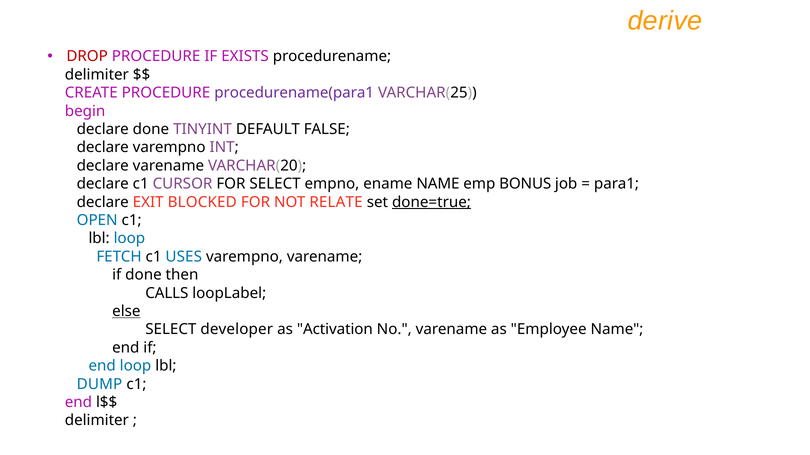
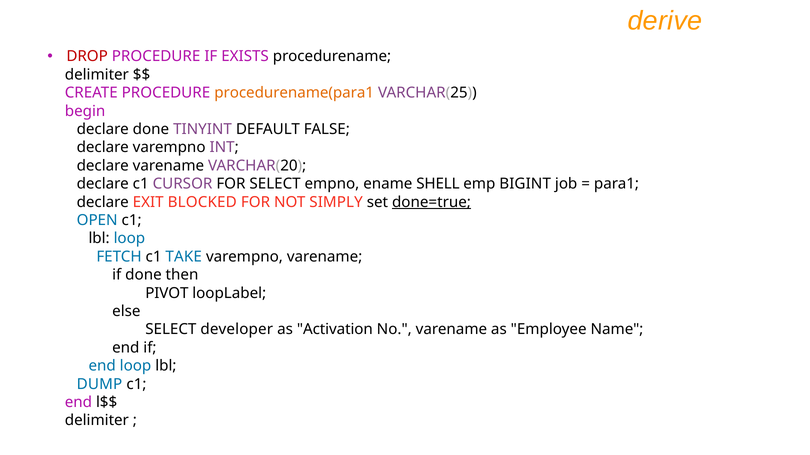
procedurename(para1 colour: purple -> orange
ename NAME: NAME -> SHELL
BONUS: BONUS -> BIGINT
RELATE: RELATE -> SIMPLY
USES: USES -> TAKE
CALLS: CALLS -> PIVOT
else underline: present -> none
